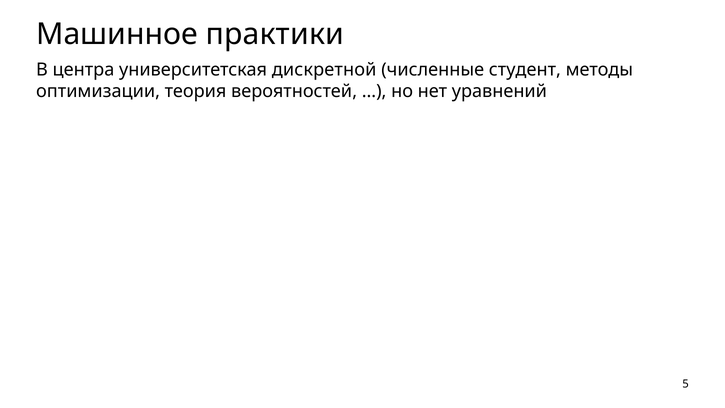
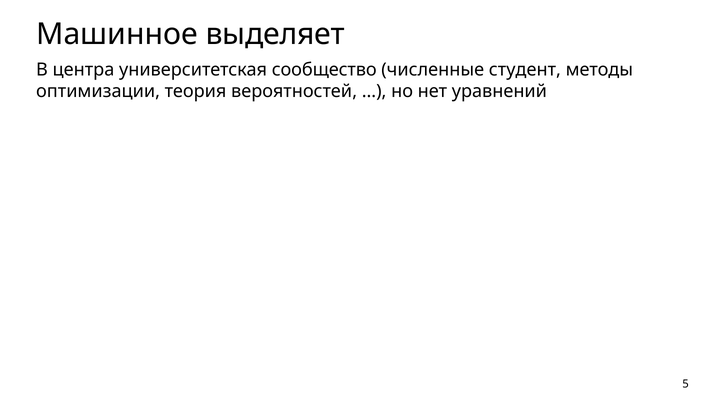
практики: практики -> выделяет
дискретной: дискретной -> сообщество
